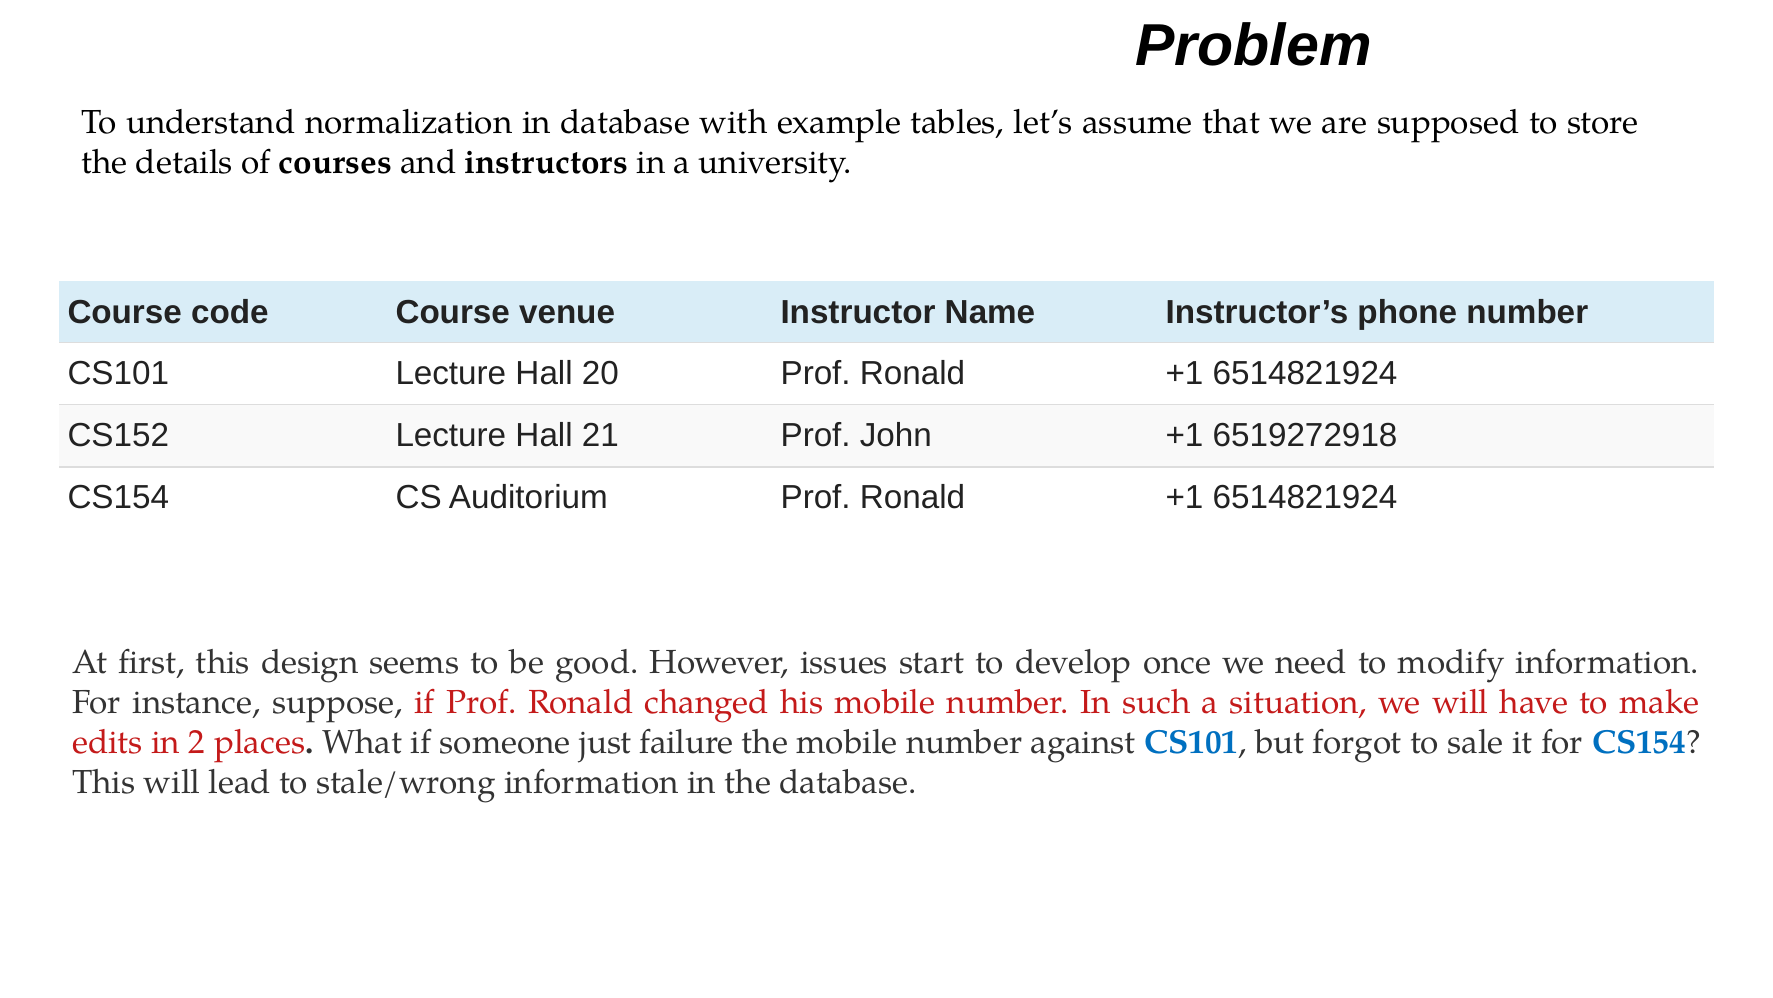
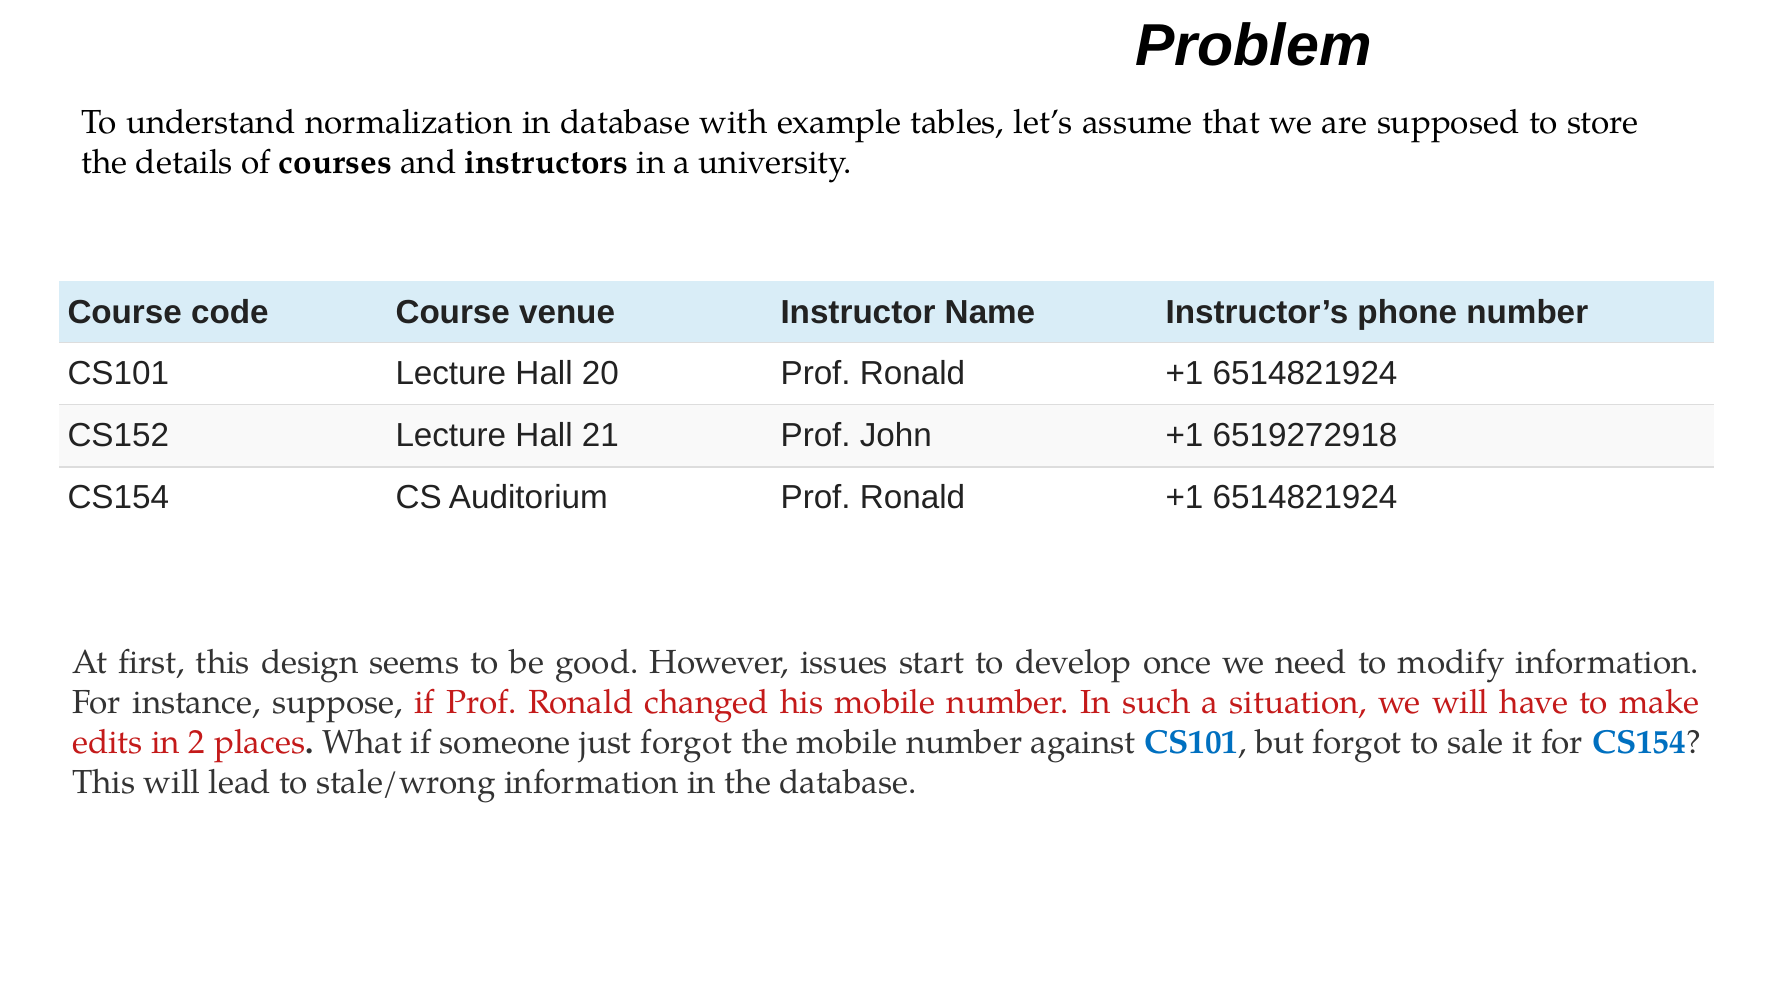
just failure: failure -> forgot
